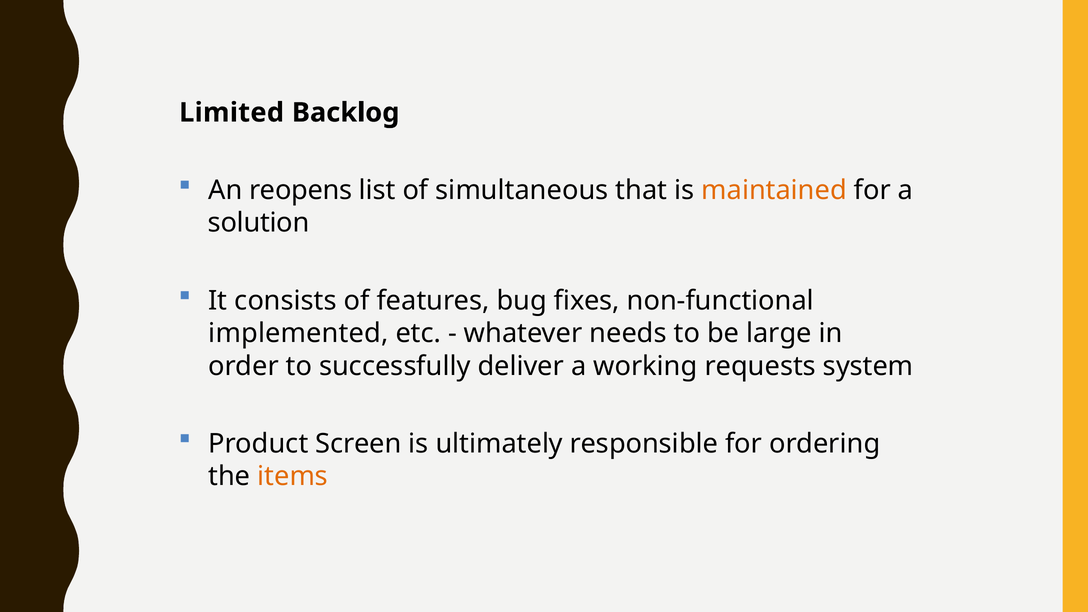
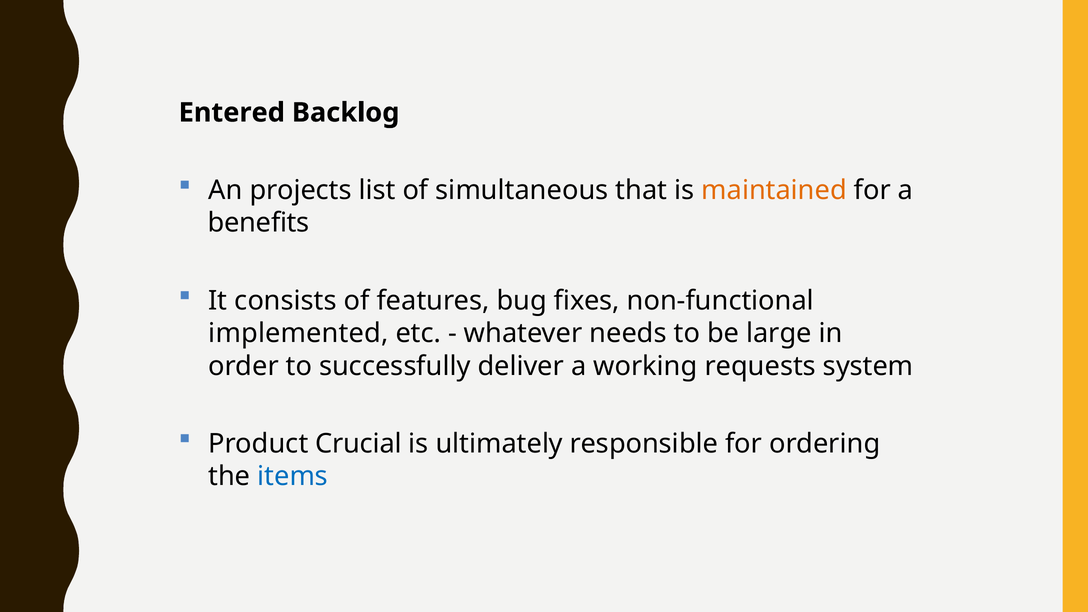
Limited: Limited -> Entered
reopens: reopens -> projects
solution: solution -> benefits
Screen: Screen -> Crucial
items colour: orange -> blue
